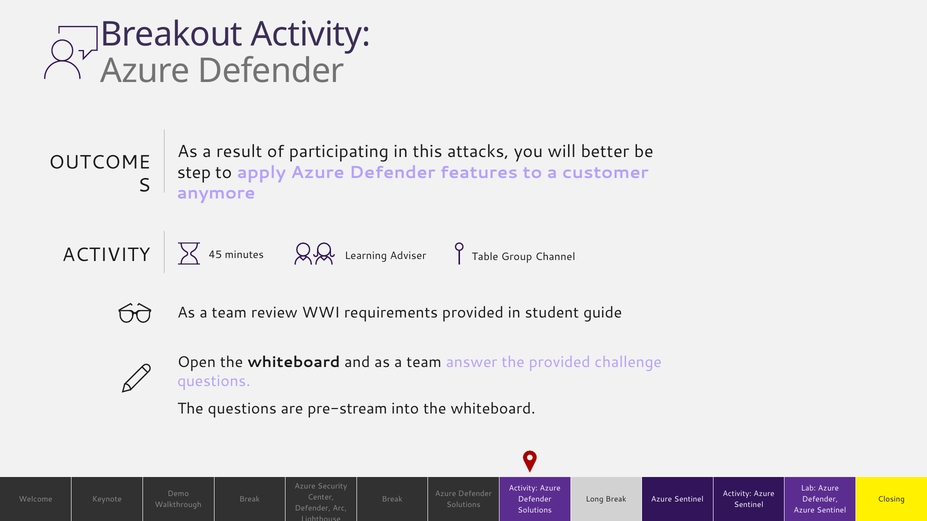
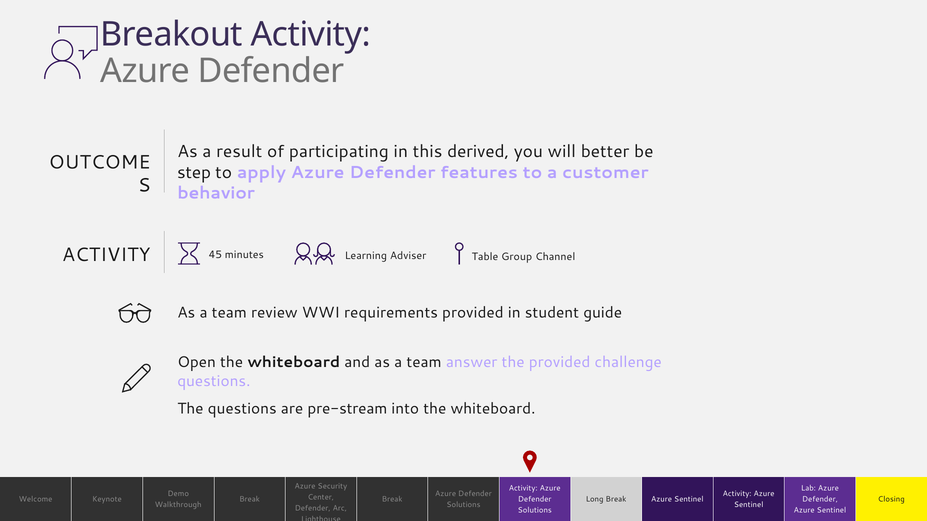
attacks: attacks -> derived
anymore: anymore -> behavior
